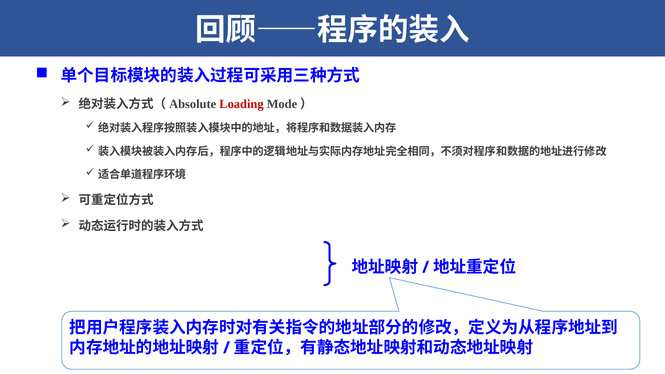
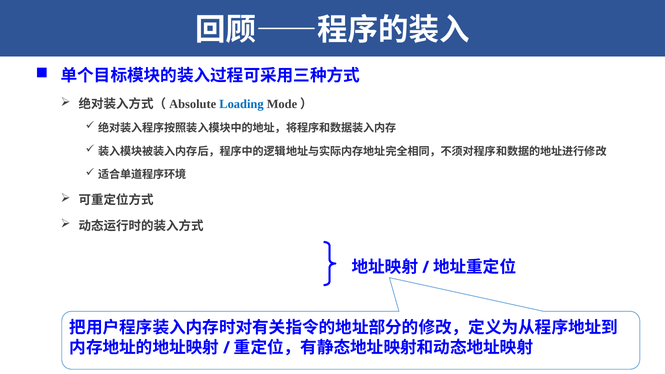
Loading colour: red -> blue
